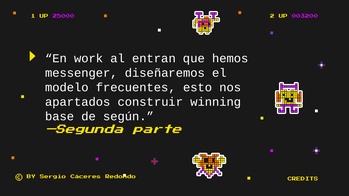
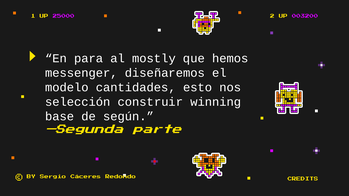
work: work -> para
entran: entran -> mostly
frecuentes: frecuentes -> cantidades
apartados: apartados -> selección
